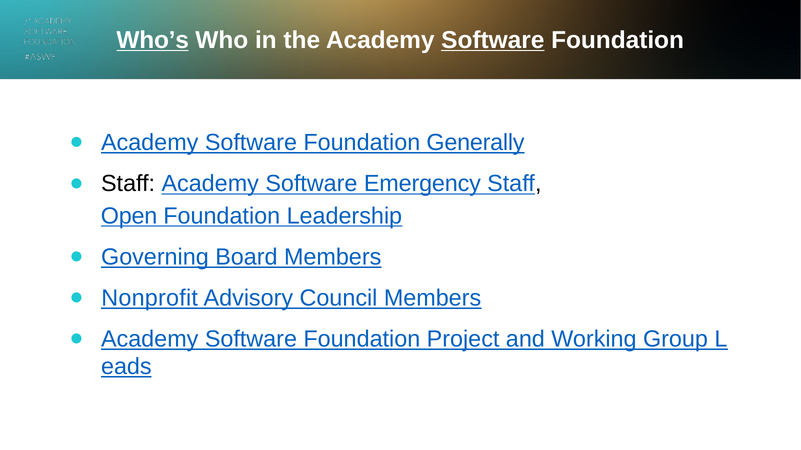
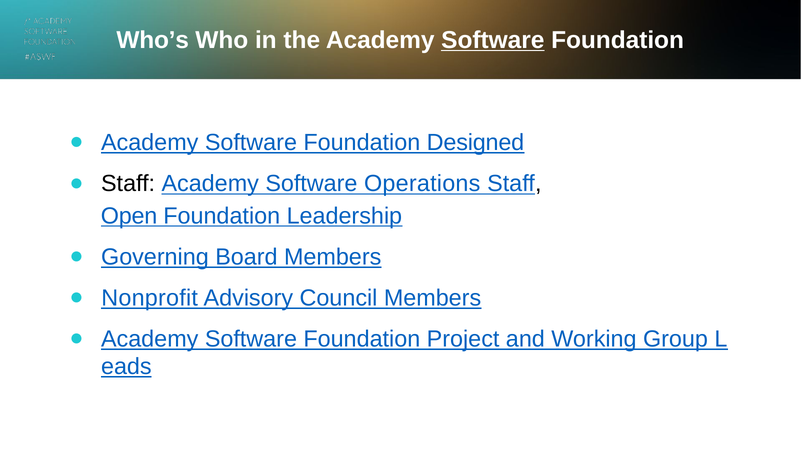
Who’s underline: present -> none
Generally: Generally -> Designed
Emergency: Emergency -> Operations
